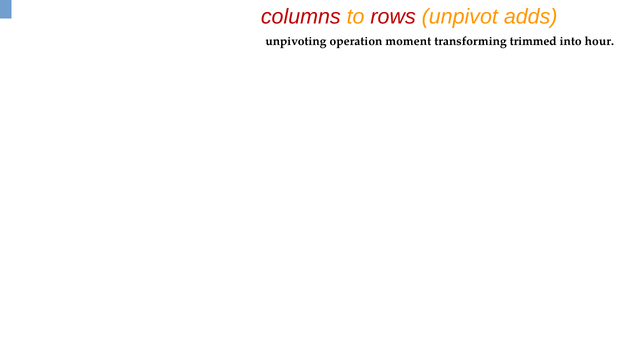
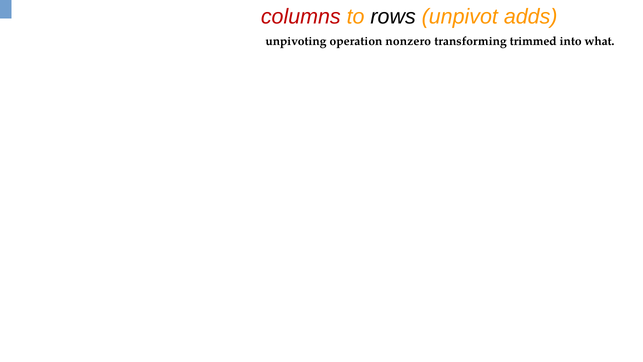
rows colour: red -> black
moment: moment -> nonzero
hour: hour -> what
